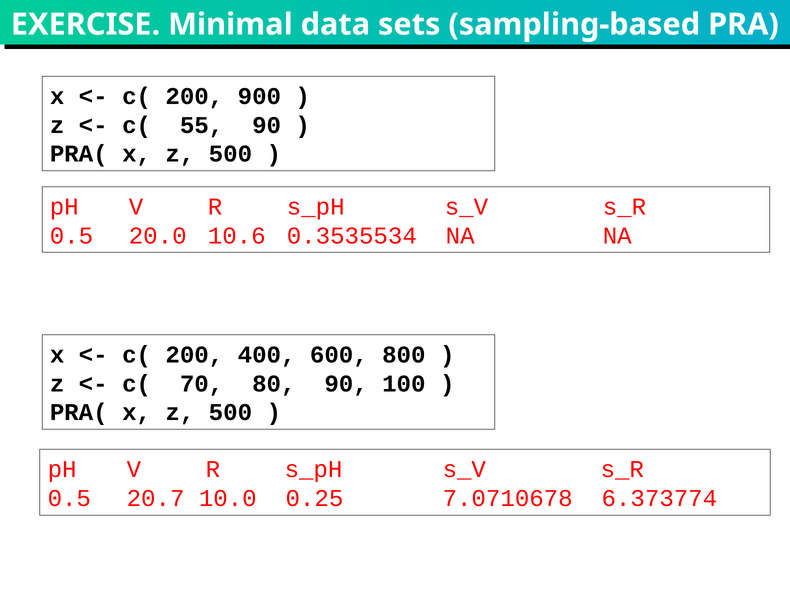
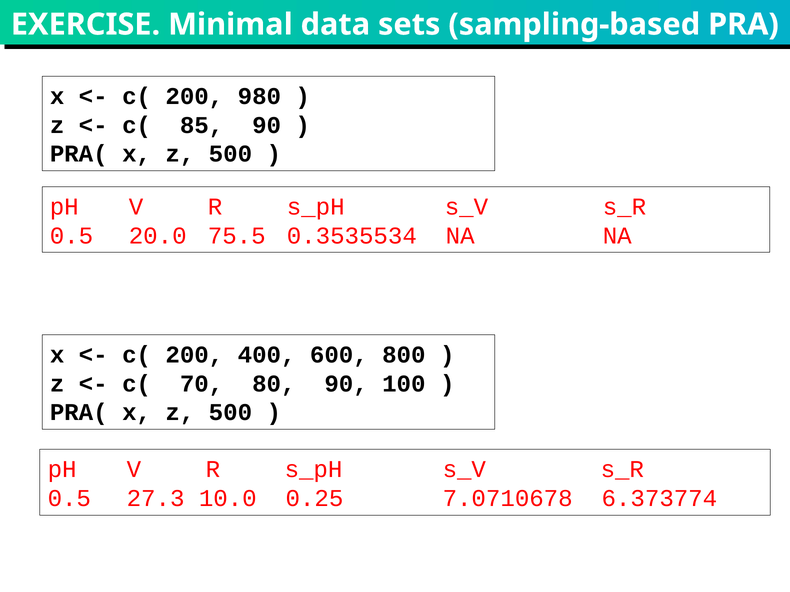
900: 900 -> 980
55: 55 -> 85
10.6: 10.6 -> 75.5
20.7: 20.7 -> 27.3
